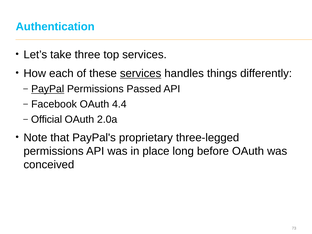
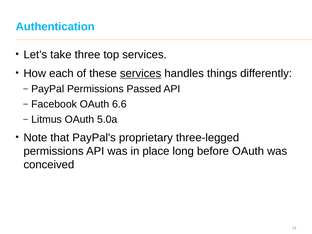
PayPal underline: present -> none
4.4: 4.4 -> 6.6
Official: Official -> Litmus
2.0a: 2.0a -> 5.0a
